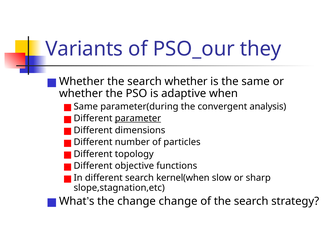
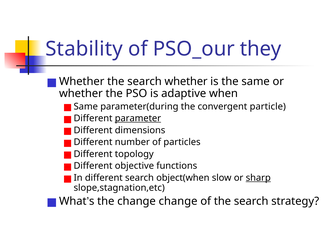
Variants: Variants -> Stability
analysis: analysis -> particle
kernel(when: kernel(when -> object(when
sharp underline: none -> present
